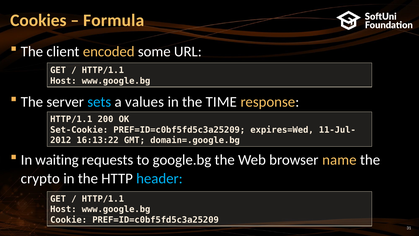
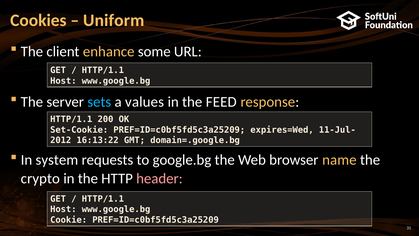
Formula: Formula -> Uniform
encoded: encoded -> enhance
TIME: TIME -> FEED
waiting: waiting -> system
header colour: light blue -> pink
